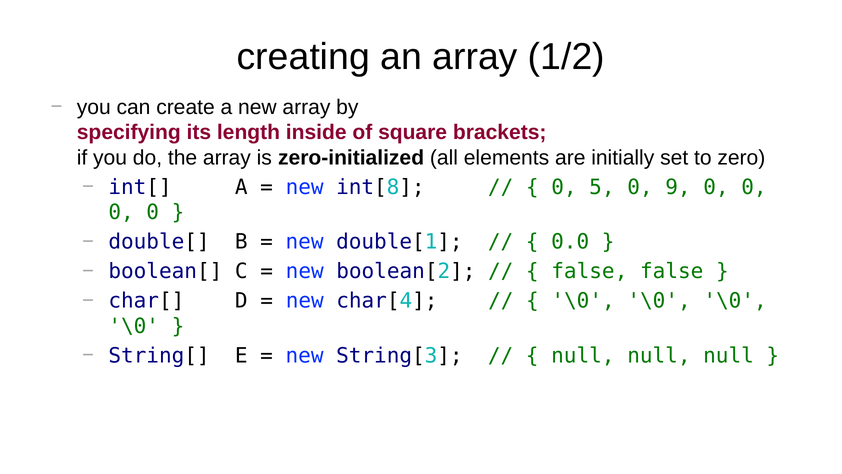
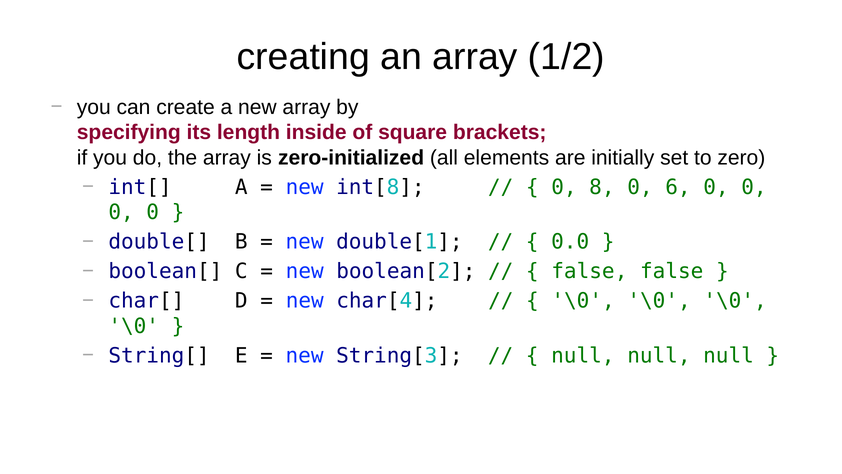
5: 5 -> 8
9: 9 -> 6
